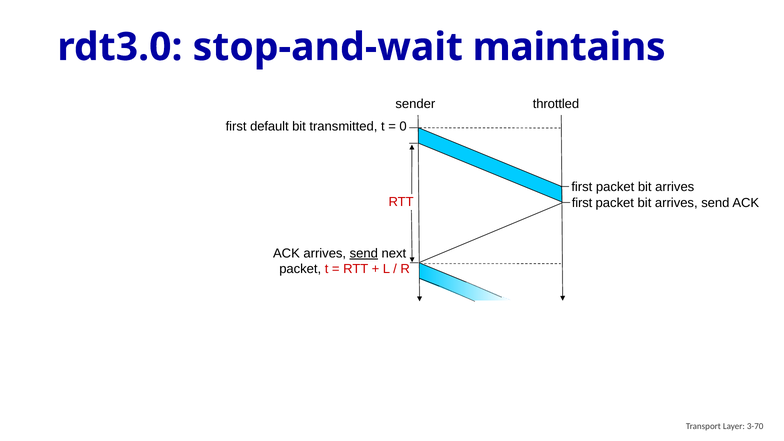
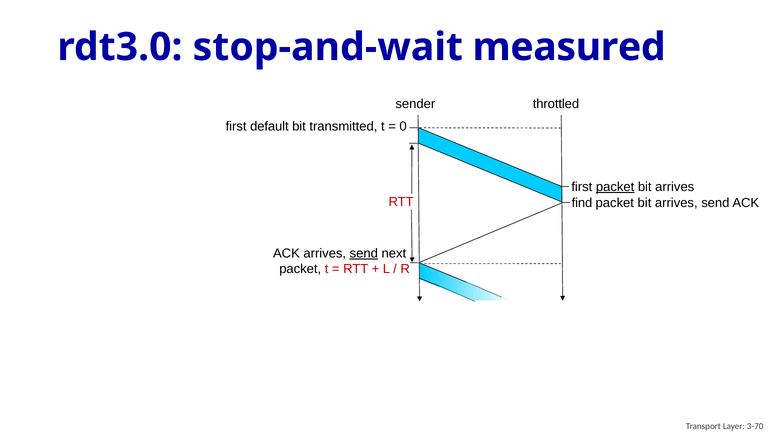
maintains: maintains -> measured
packet at (615, 187) underline: none -> present
first at (582, 203): first -> find
